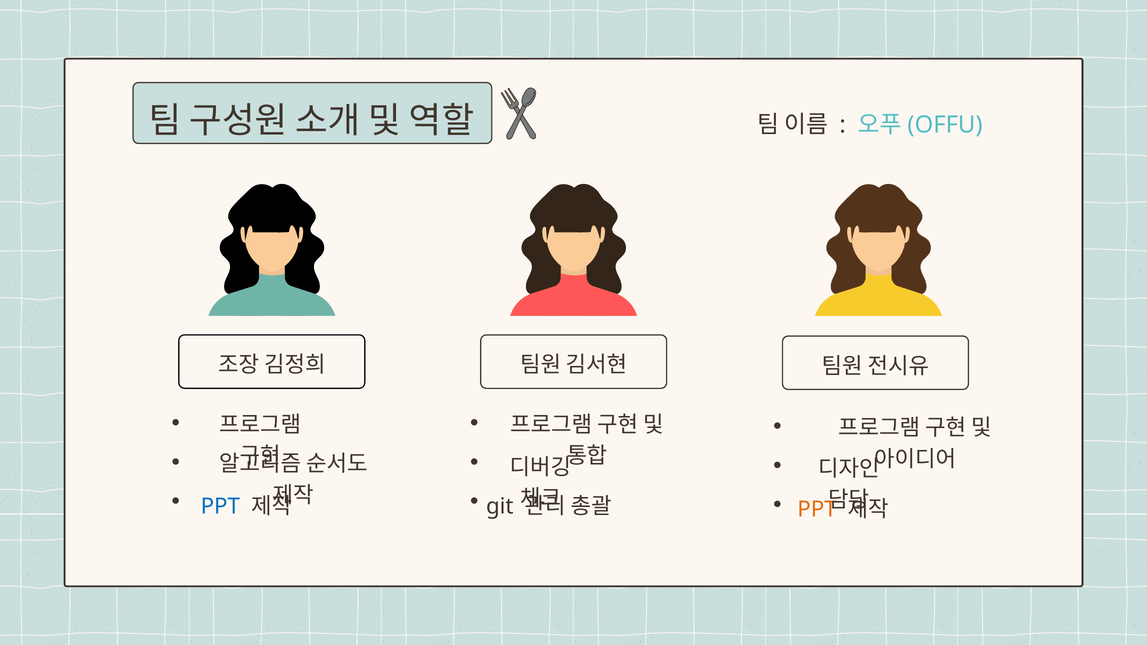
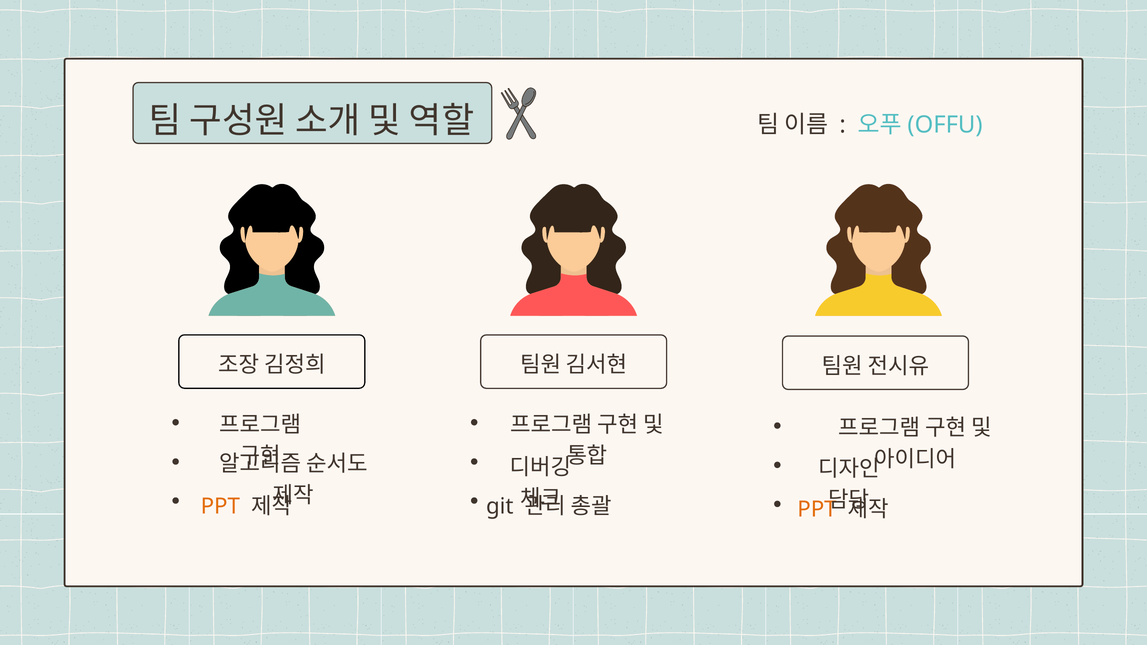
PPT at (220, 506) colour: blue -> orange
